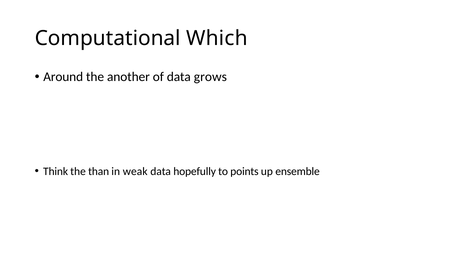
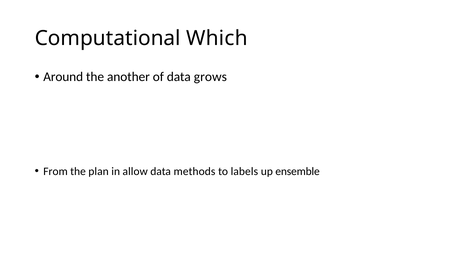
Think: Think -> From
than: than -> plan
weak: weak -> allow
hopefully: hopefully -> methods
points: points -> labels
